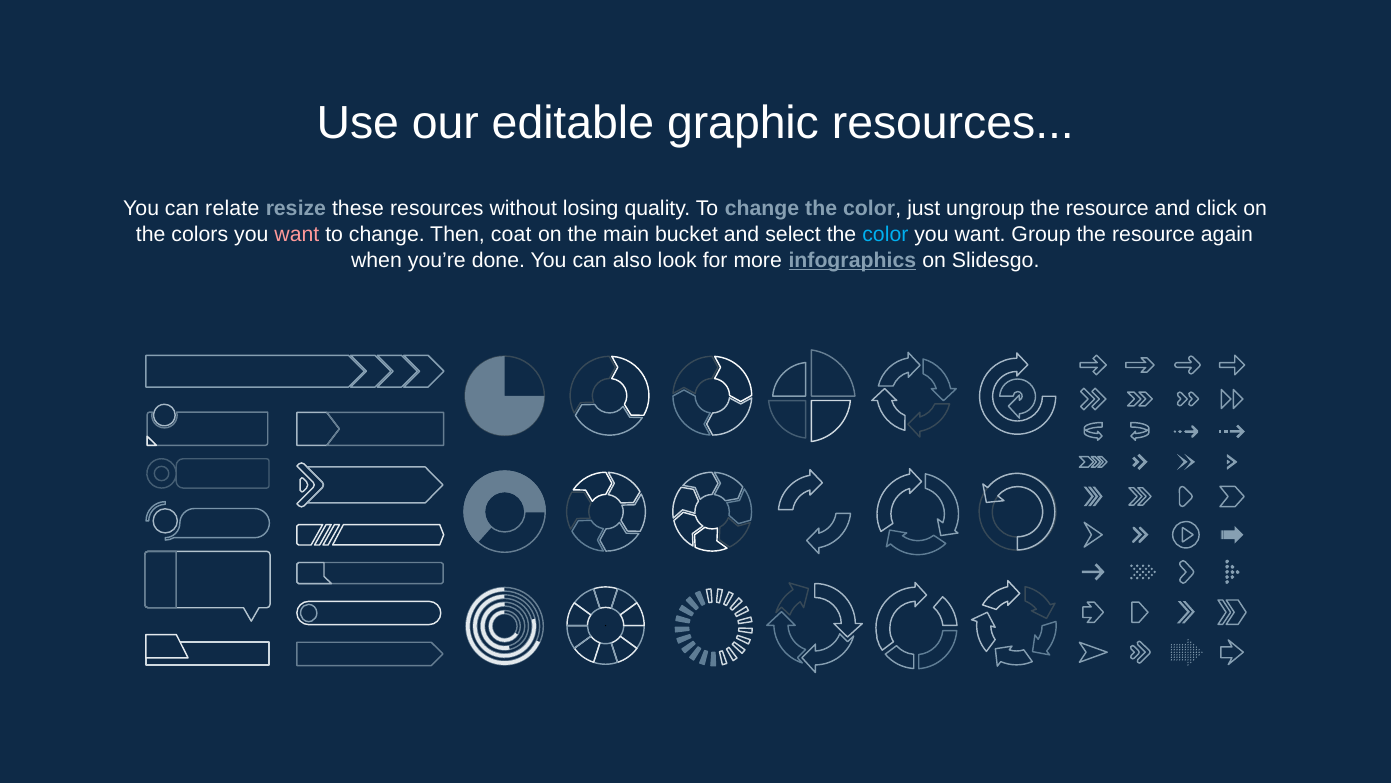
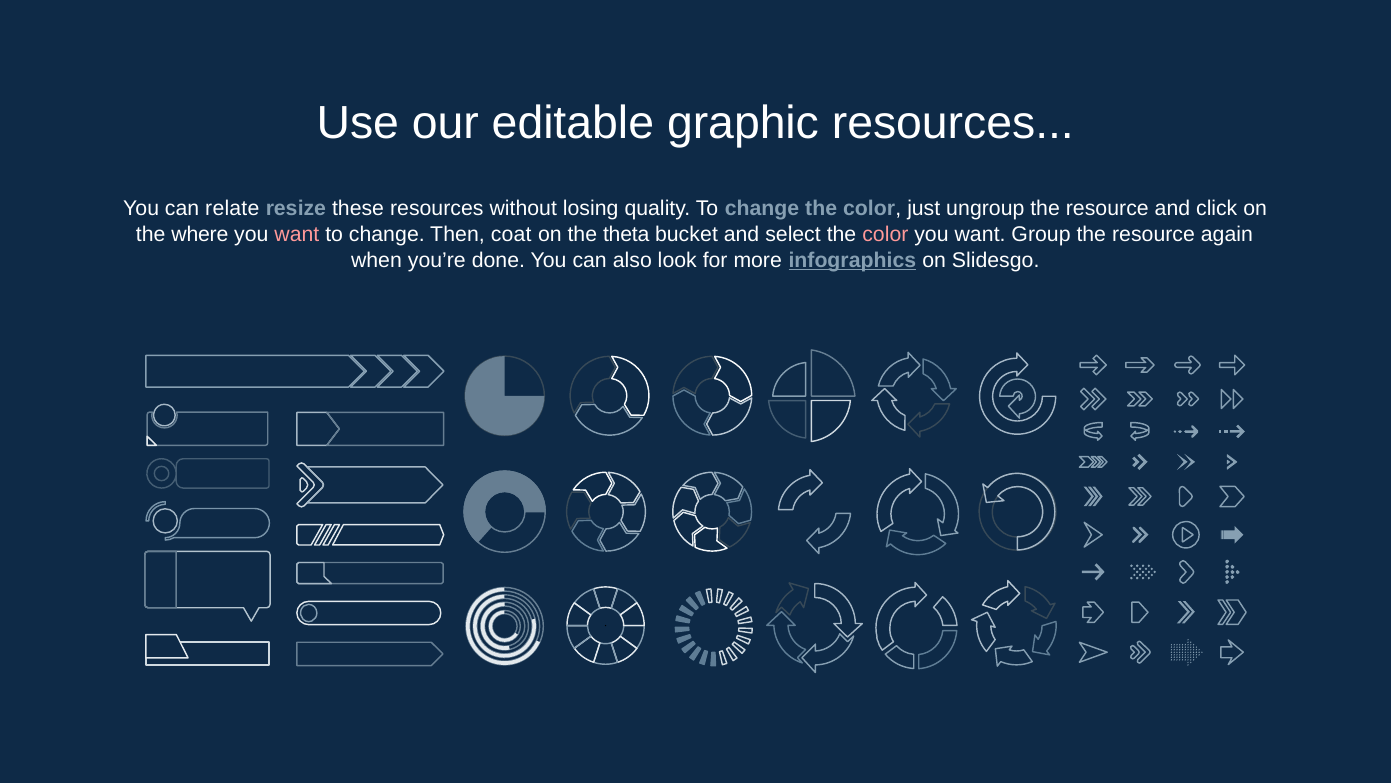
colors: colors -> where
main: main -> theta
color at (885, 234) colour: light blue -> pink
